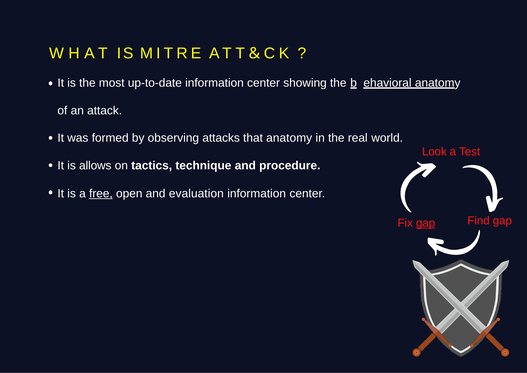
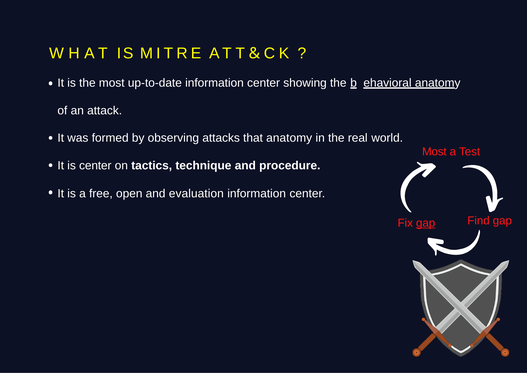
Look at (434, 151): Look -> Most
is allows: allows -> center
free underline: present -> none
